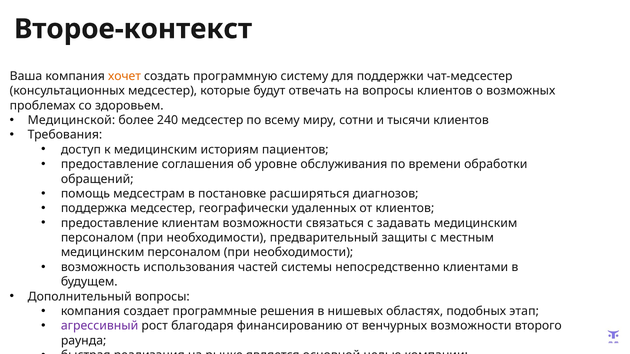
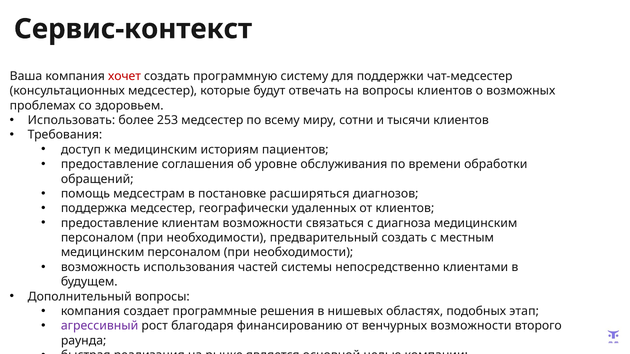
Второе-контекст: Второе-контекст -> Сервис-контекст
хочет colour: orange -> red
Медицинской at (71, 120): Медицинской -> Использовать
240: 240 -> 253
задавать: задавать -> диагноза
предварительный защиты: защиты -> создать
